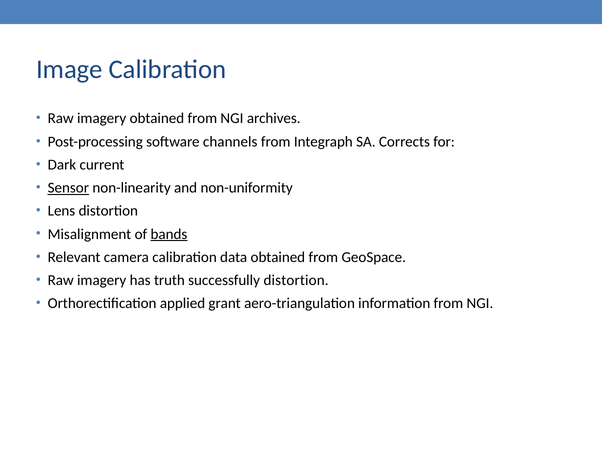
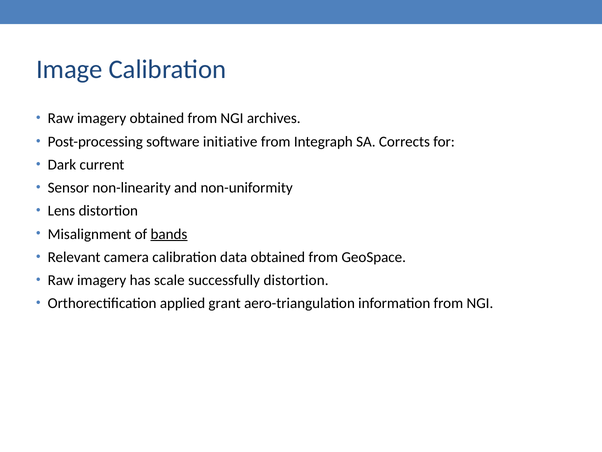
channels: channels -> initiative
Sensor underline: present -> none
truth: truth -> scale
